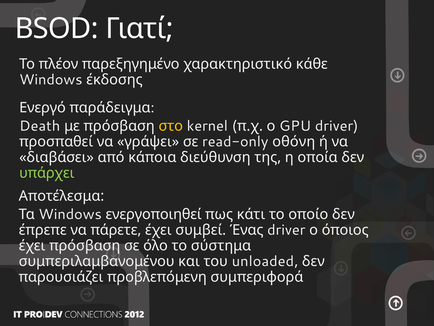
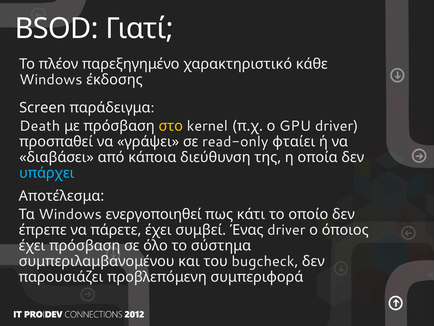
Ενεργό: Ενεργό -> Screen
οθόνη: οθόνη -> φταίει
υπάρχει colour: light green -> light blue
unloaded: unloaded -> bugcheck
